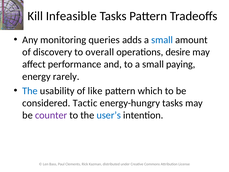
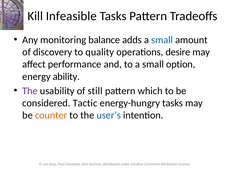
queries: queries -> balance
overall: overall -> quality
paying: paying -> option
rarely: rarely -> ability
The at (30, 91) colour: blue -> purple
like: like -> still
counter colour: purple -> orange
